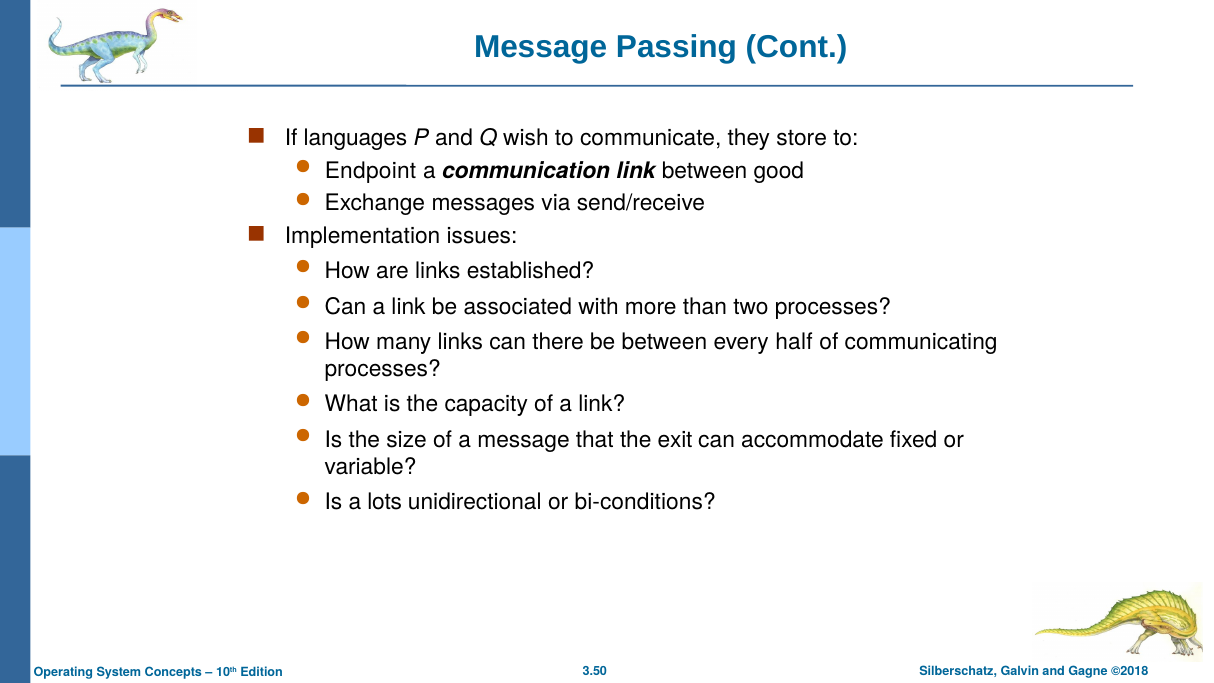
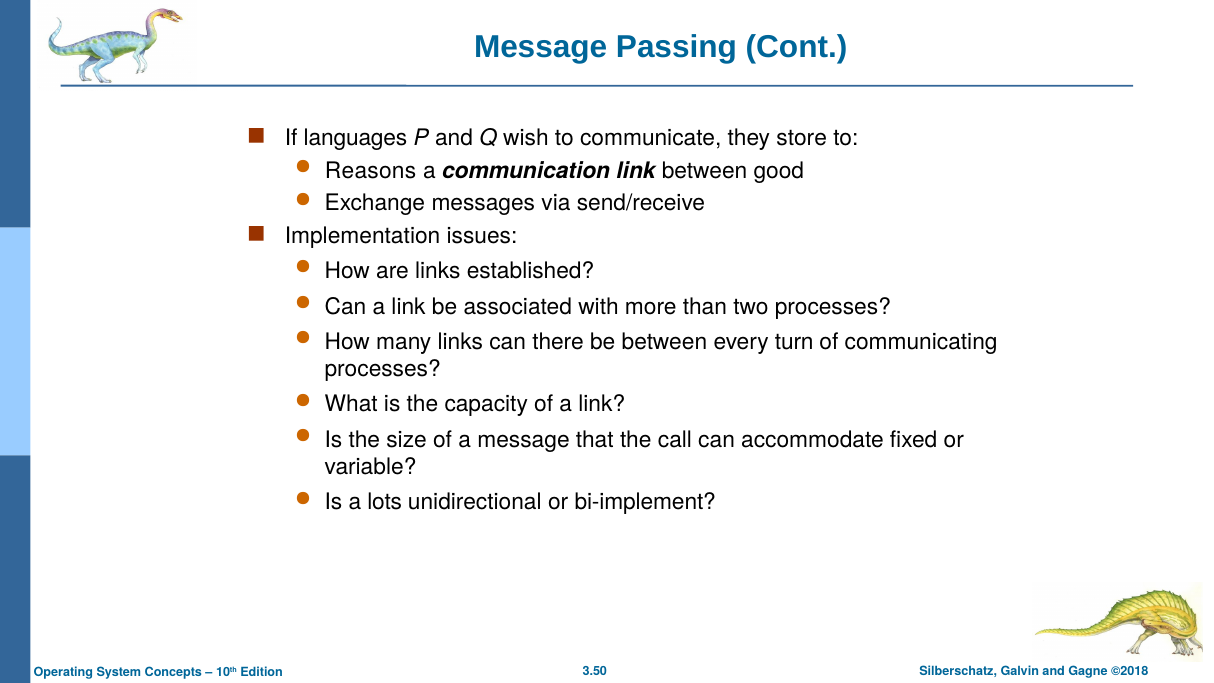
Endpoint: Endpoint -> Reasons
half: half -> turn
exit: exit -> call
bi-conditions: bi-conditions -> bi-implement
